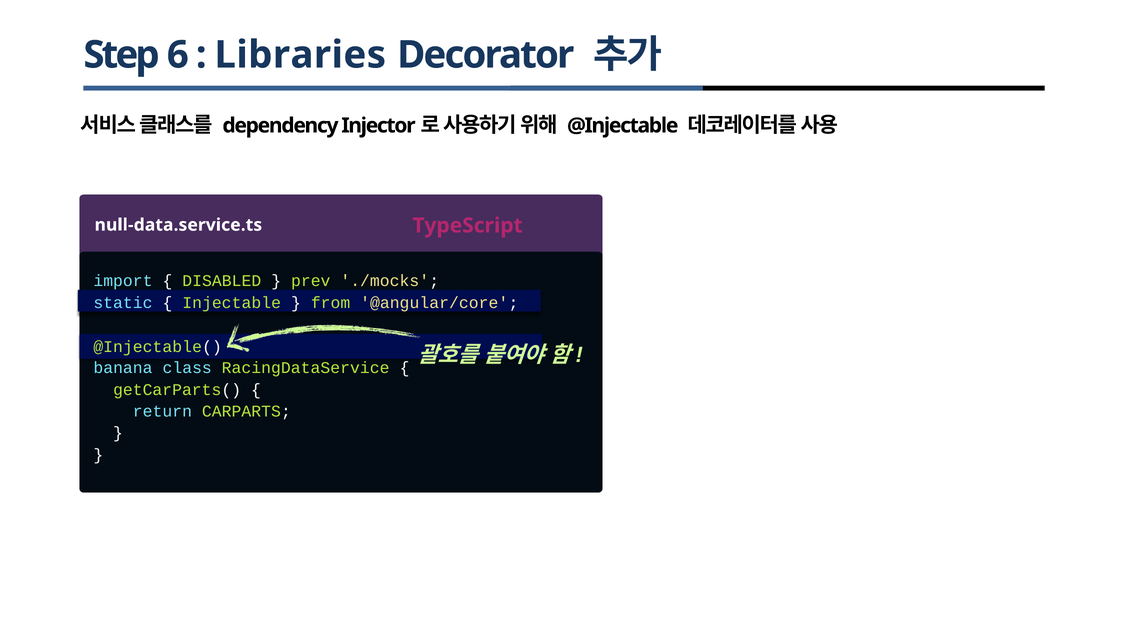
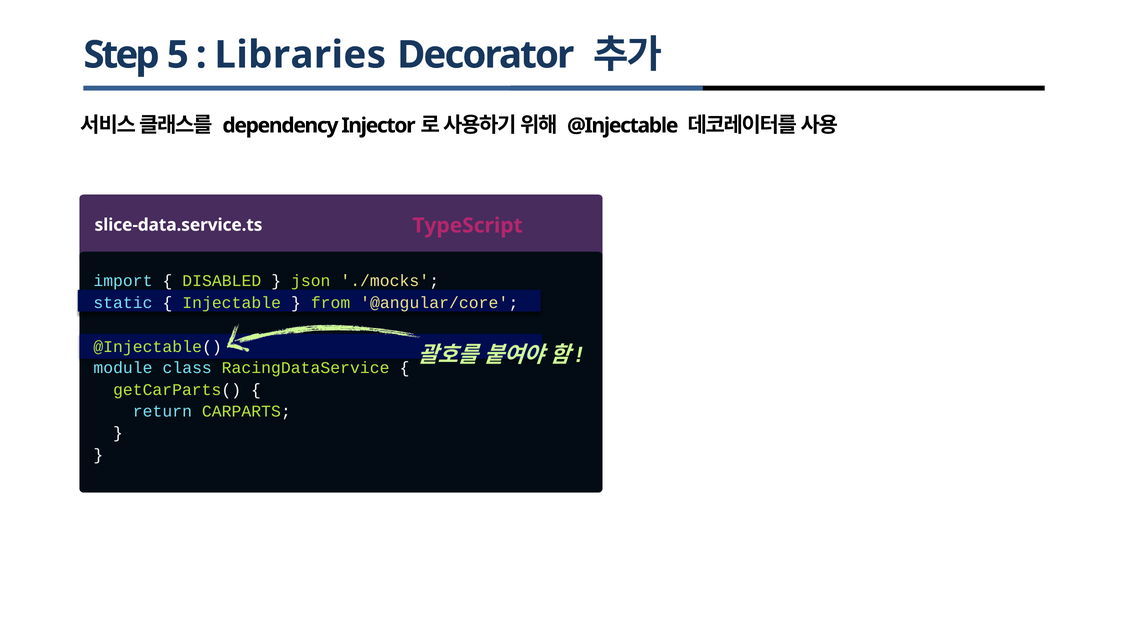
6: 6 -> 5
null-data.service.ts: null-data.service.ts -> slice-data.service.ts
prev: prev -> json
banana: banana -> module
